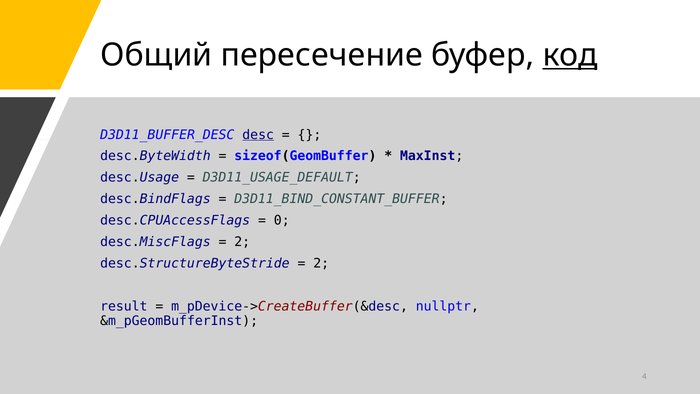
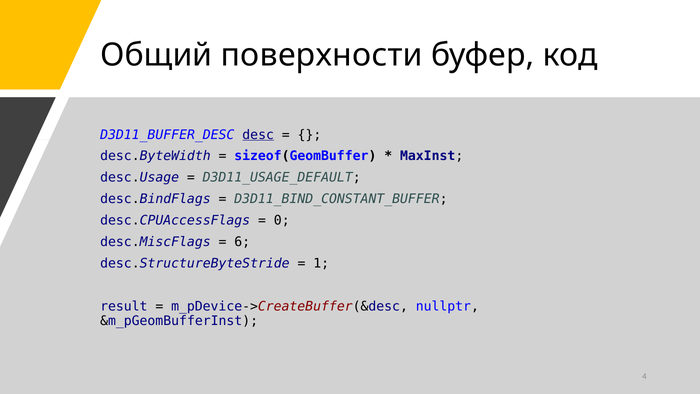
пересечение: пересечение -> поверхности
код underline: present -> none
2 at (242, 242): 2 -> 6
2 at (321, 263): 2 -> 1
